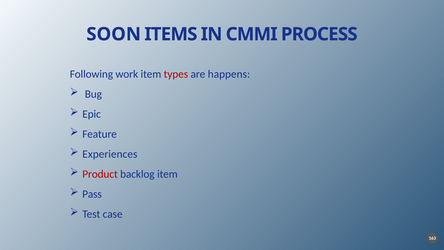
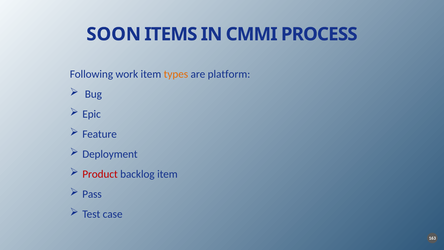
types colour: red -> orange
happens: happens -> platform
Experiences: Experiences -> Deployment
